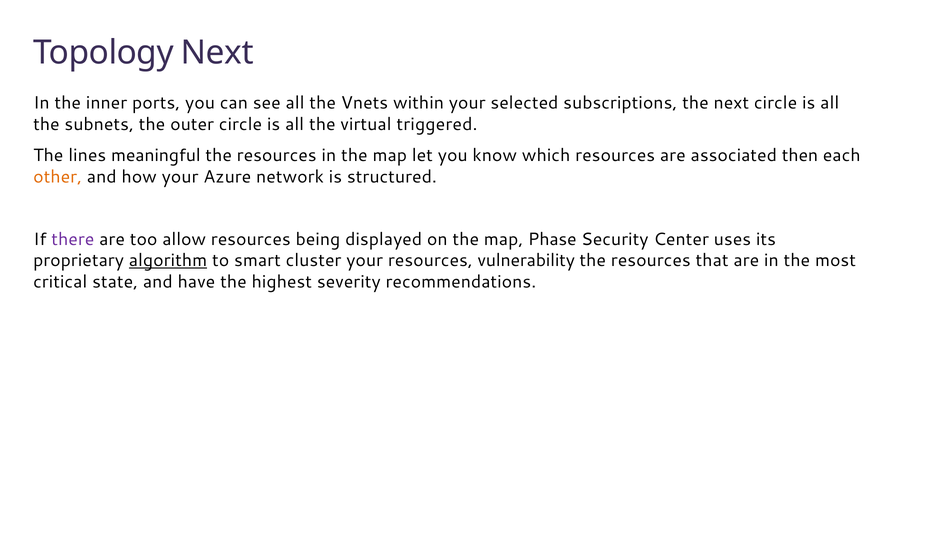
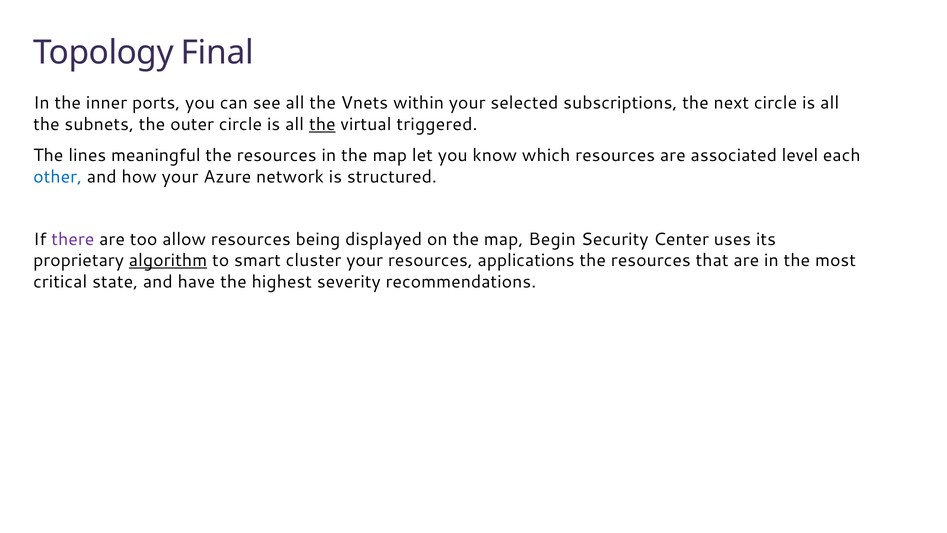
Topology Next: Next -> Final
the at (322, 124) underline: none -> present
then: then -> level
other colour: orange -> blue
Phase: Phase -> Begin
vulnerability: vulnerability -> applications
